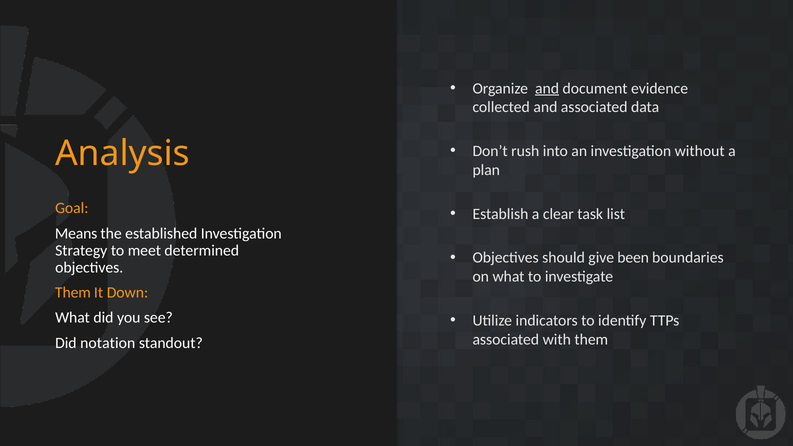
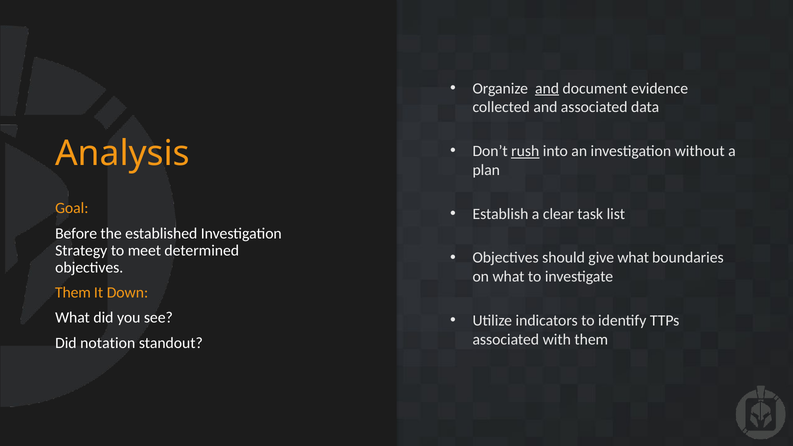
rush underline: none -> present
Means: Means -> Before
give been: been -> what
